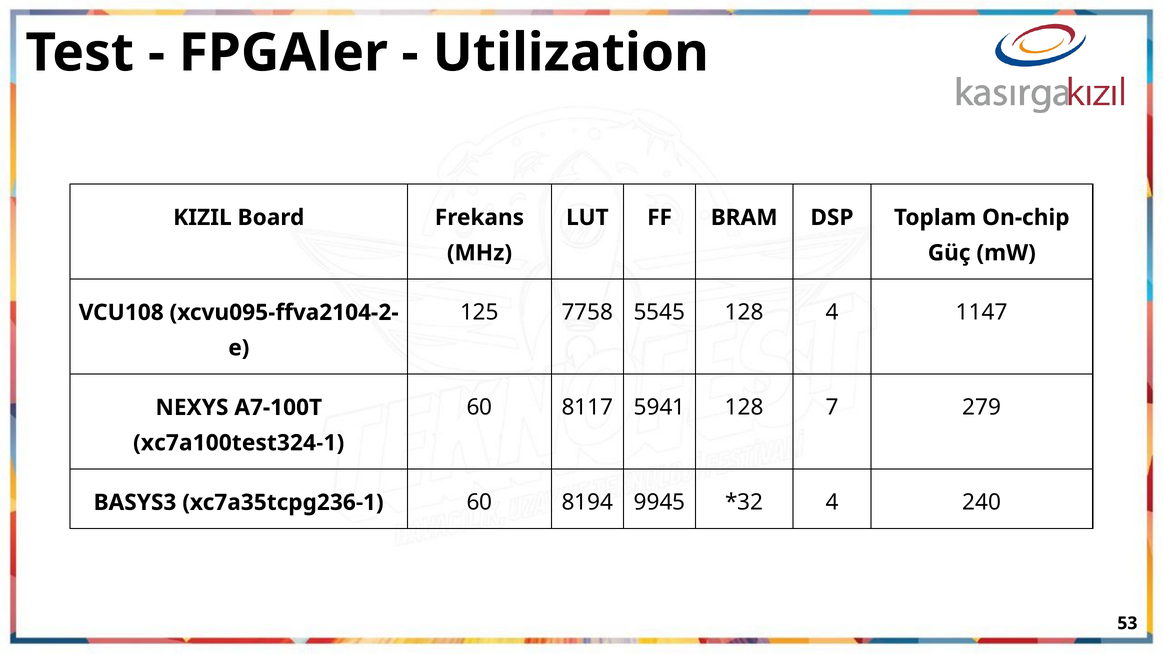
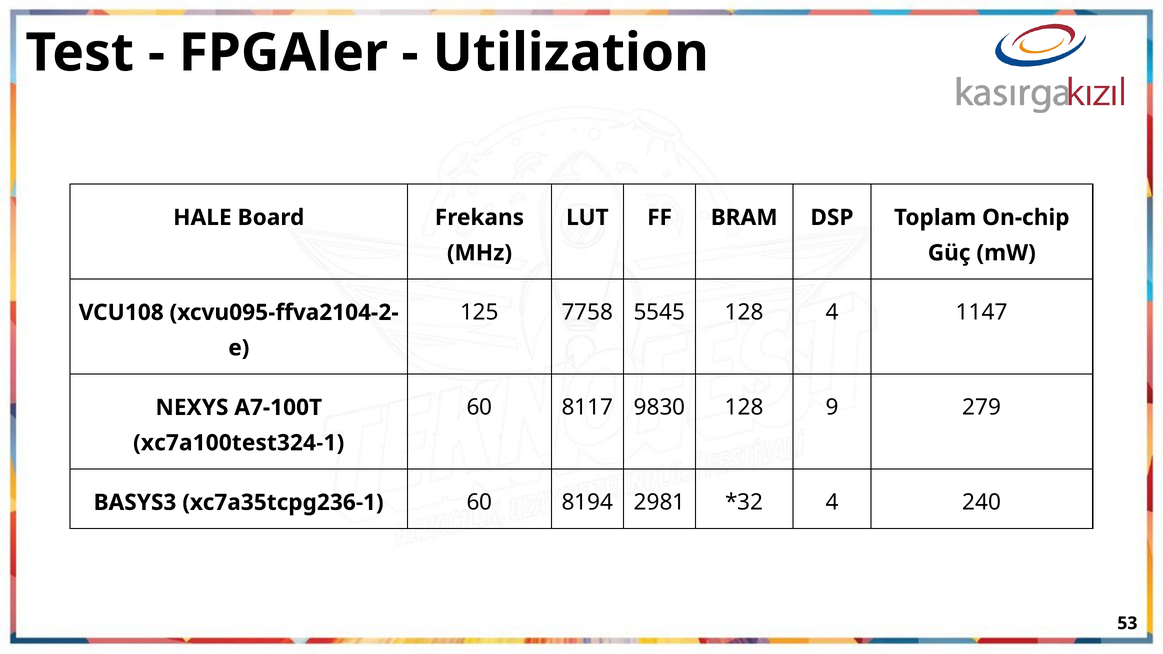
KIZIL: KIZIL -> HALE
5941: 5941 -> 9830
7: 7 -> 9
9945: 9945 -> 2981
